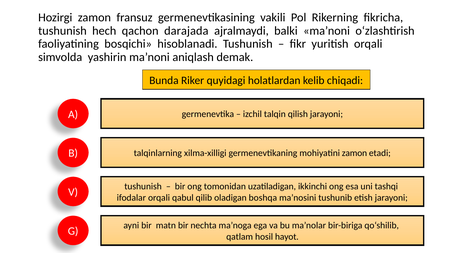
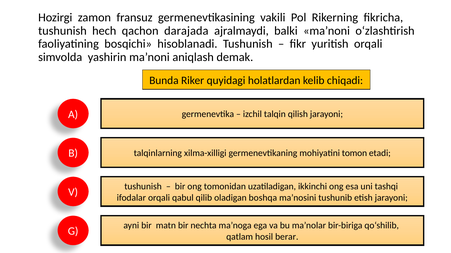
mohiyatini zamon: zamon -> tomon
hayot: hayot -> berar
